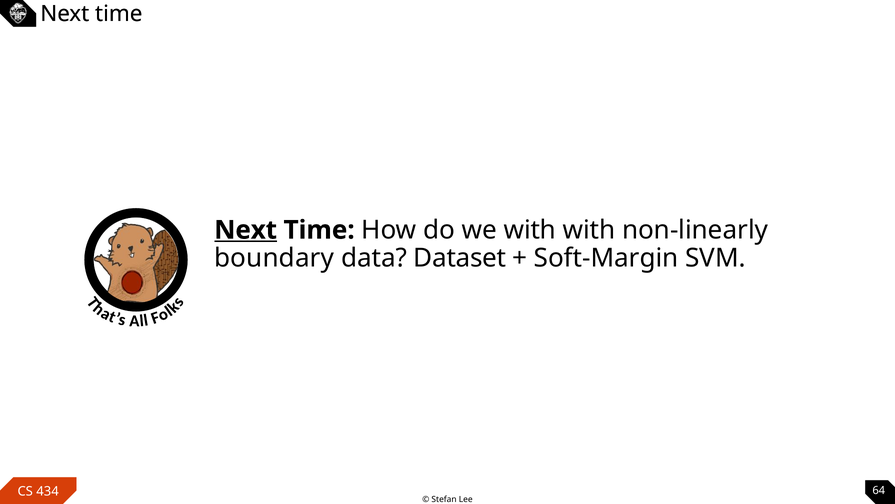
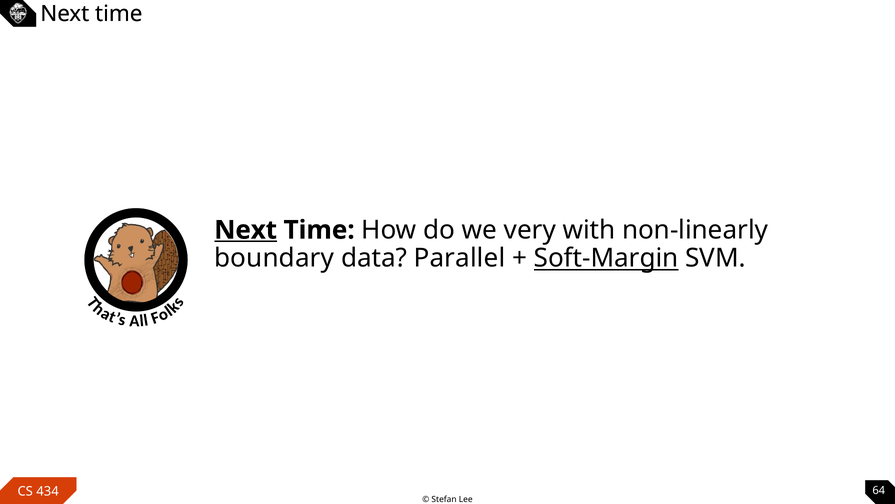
we with: with -> very
Dataset: Dataset -> Parallel
Soft-Margin underline: none -> present
